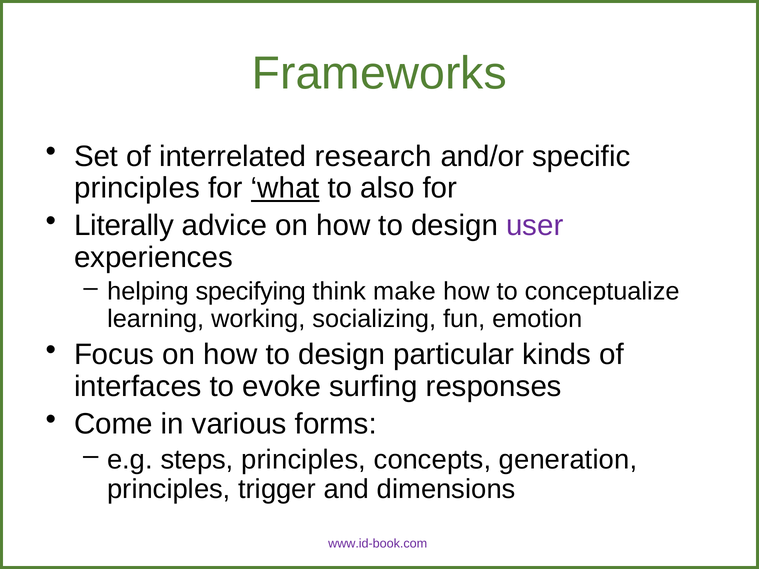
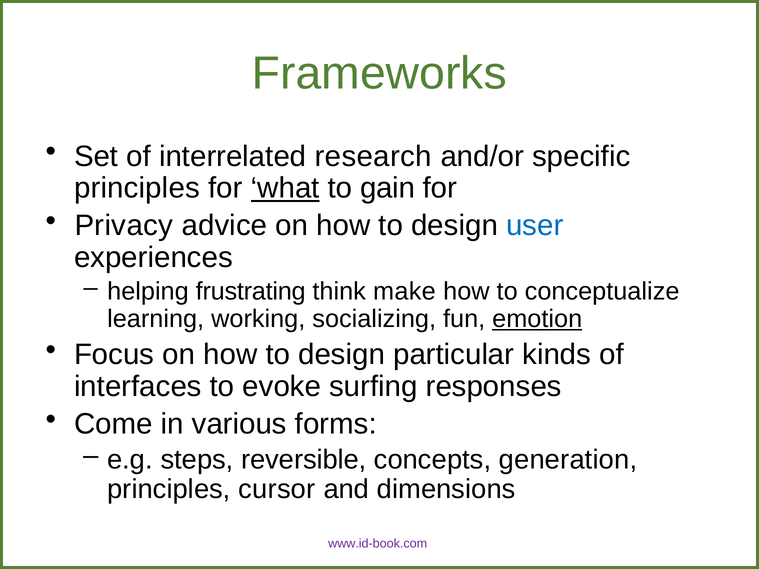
also: also -> gain
Literally: Literally -> Privacy
user colour: purple -> blue
specifying: specifying -> frustrating
emotion underline: none -> present
steps principles: principles -> reversible
trigger: trigger -> cursor
